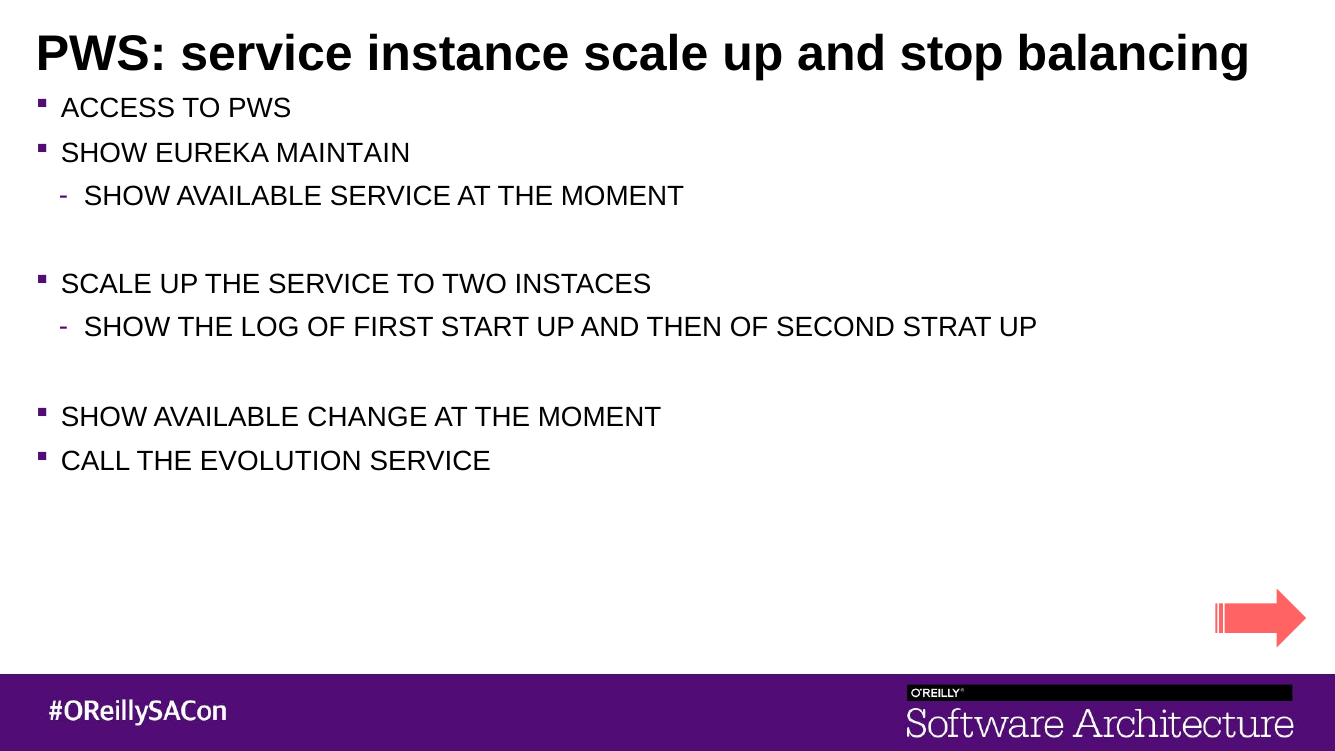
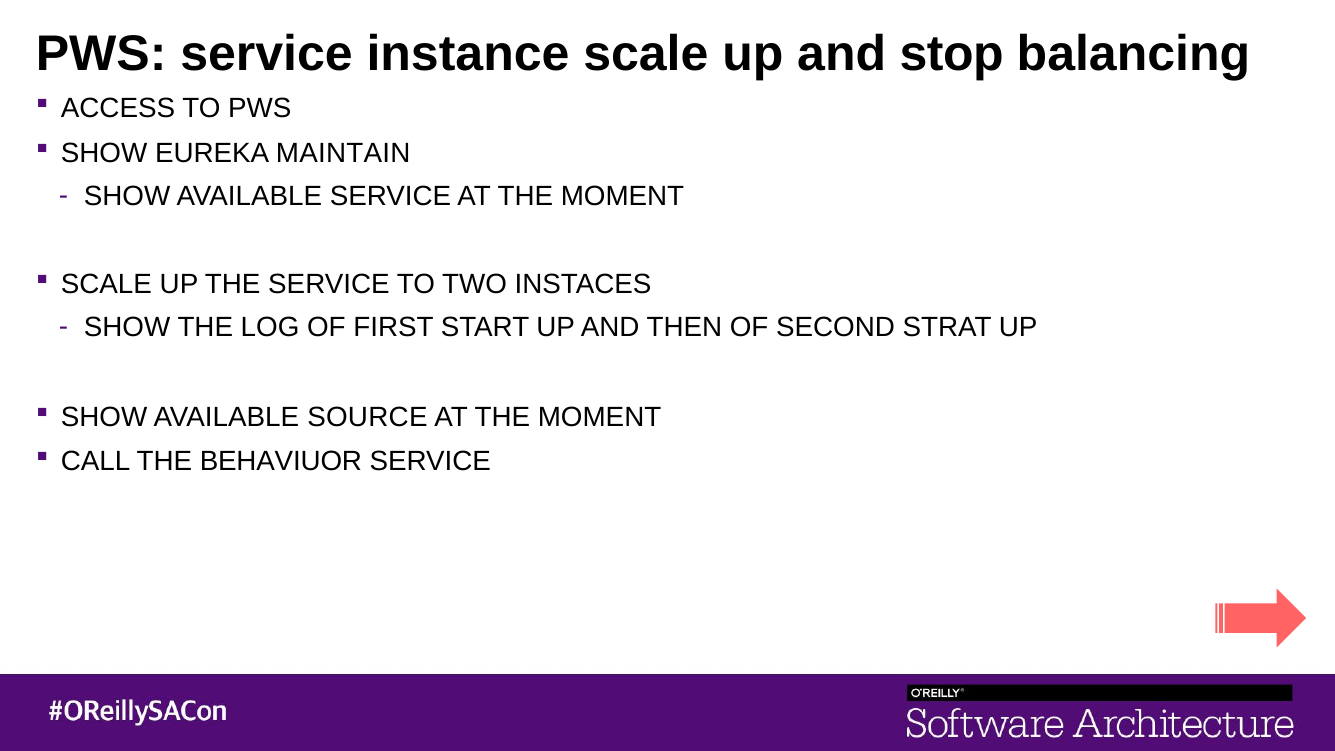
CHANGE: CHANGE -> SOURCE
EVOLUTION: EVOLUTION -> BEHAVIUOR
